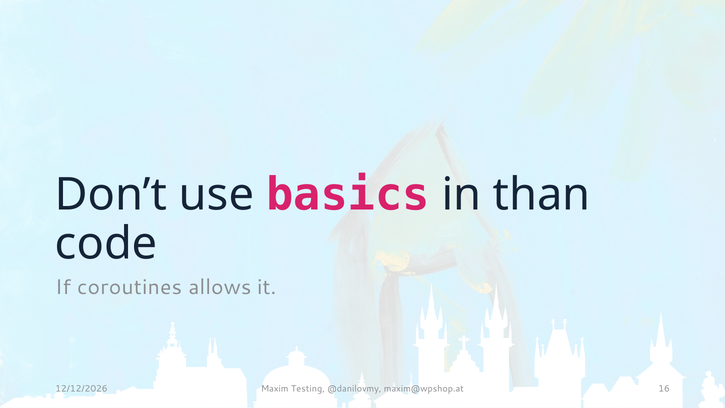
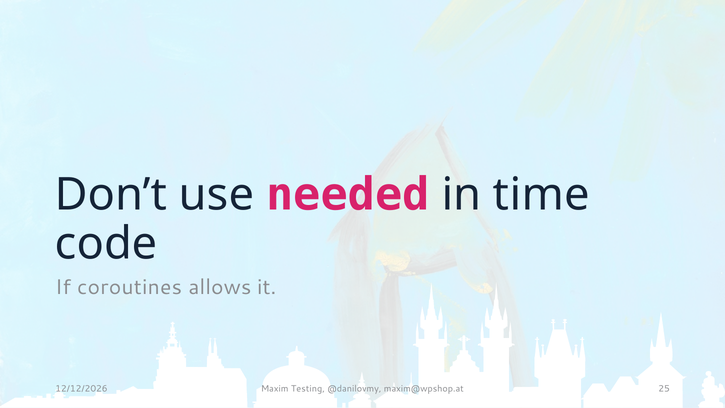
basics: basics -> needed
than: than -> time
16: 16 -> 25
